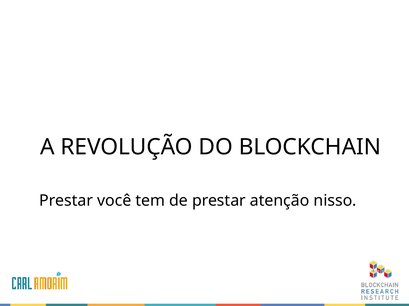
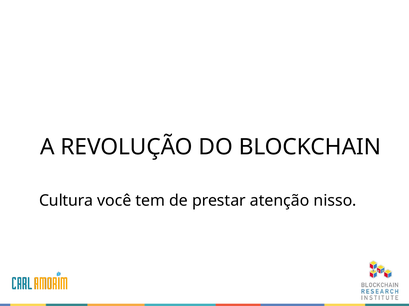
Prestar at (66, 201): Prestar -> Cultura
